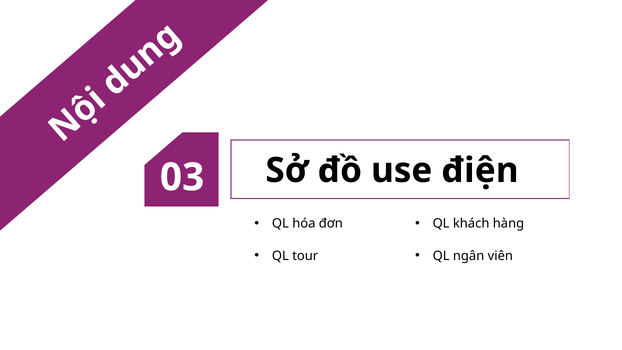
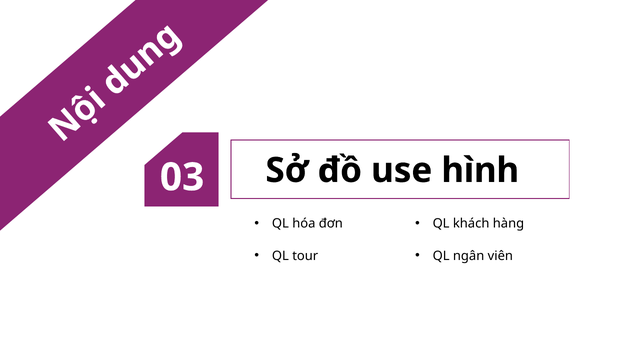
điện: điện -> hình
